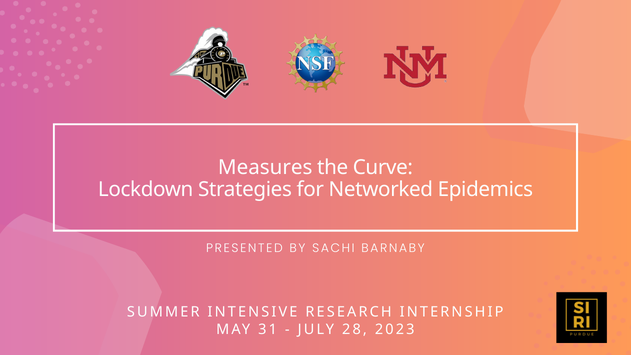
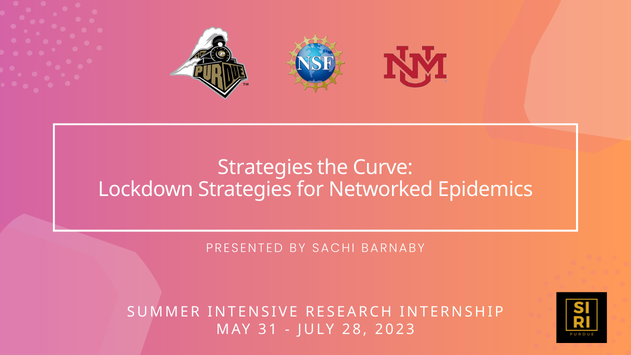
Measures at (265, 168): Measures -> Strategies
